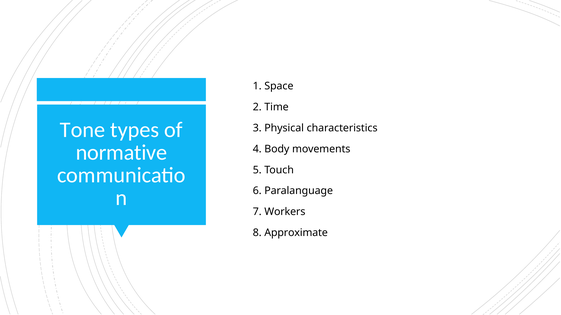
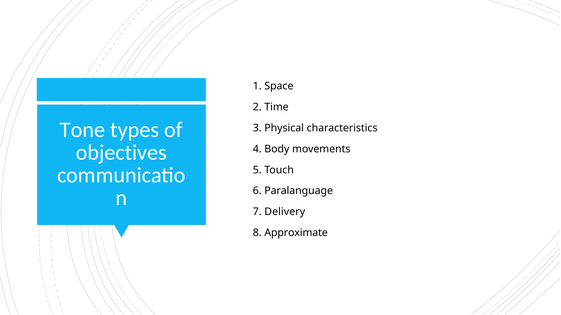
normative: normative -> objectives
Workers: Workers -> Delivery
